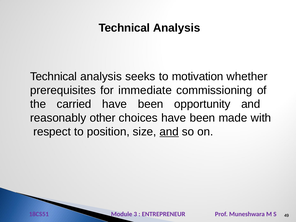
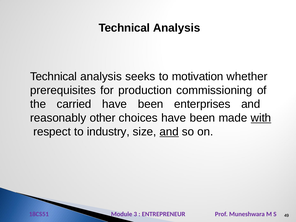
immediate: immediate -> production
opportunity: opportunity -> enterprises
with underline: none -> present
position: position -> industry
